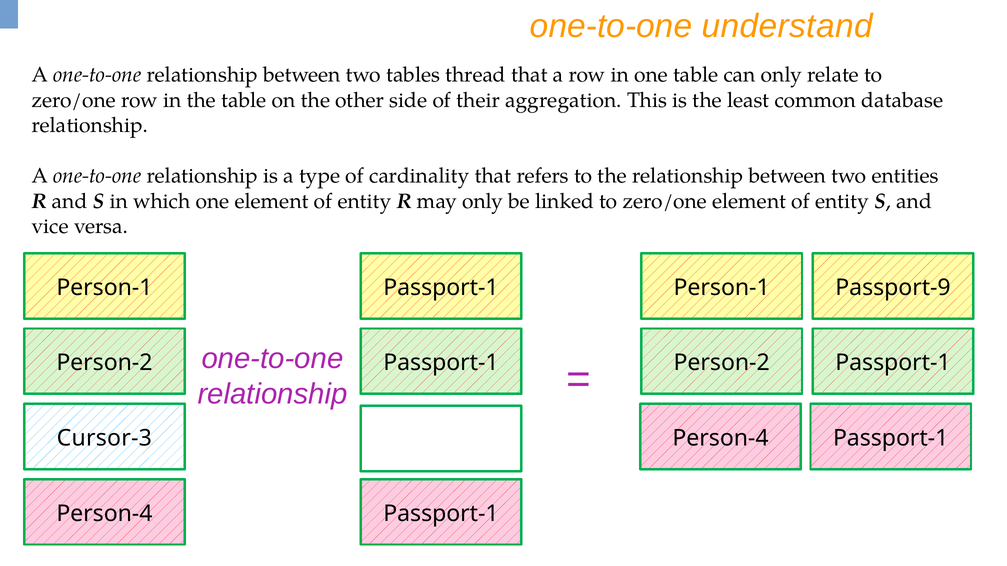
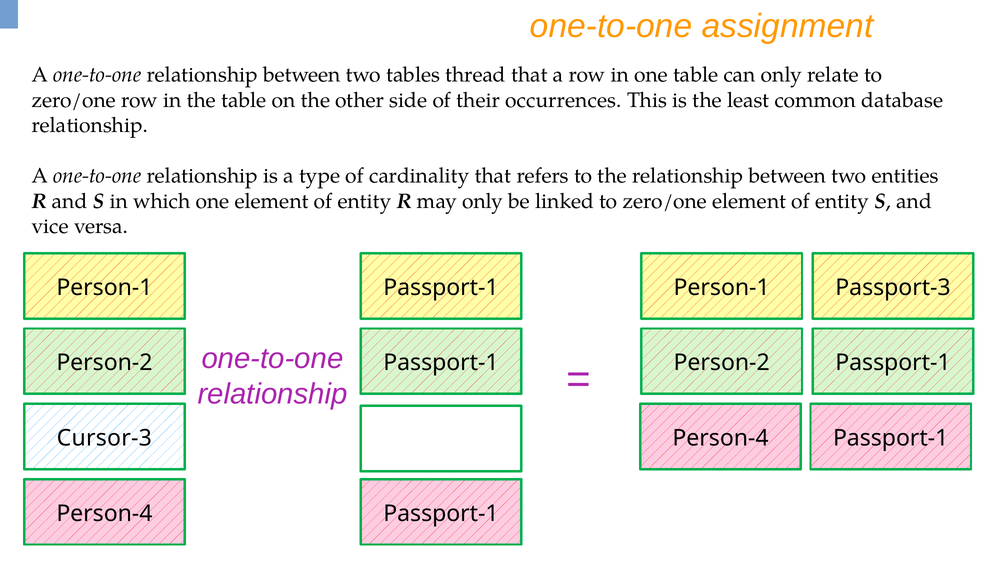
understand: understand -> assignment
aggregation: aggregation -> occurrences
Passport-9: Passport-9 -> Passport-3
